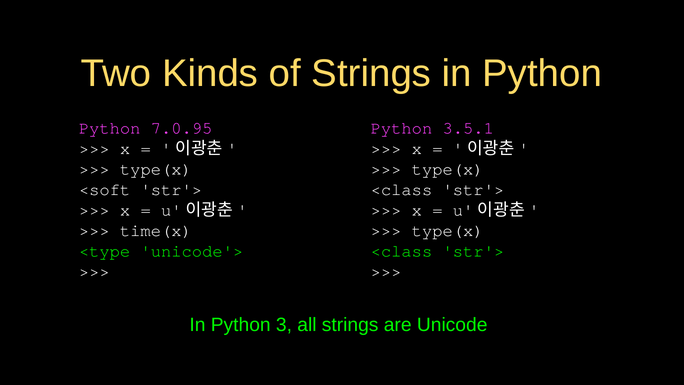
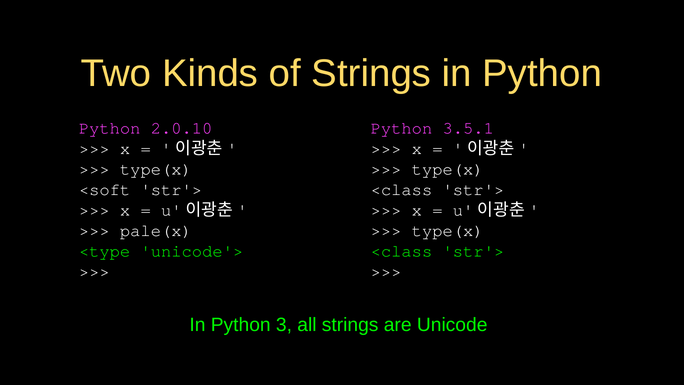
7.0.95: 7.0.95 -> 2.0.10
time(x: time(x -> pale(x
